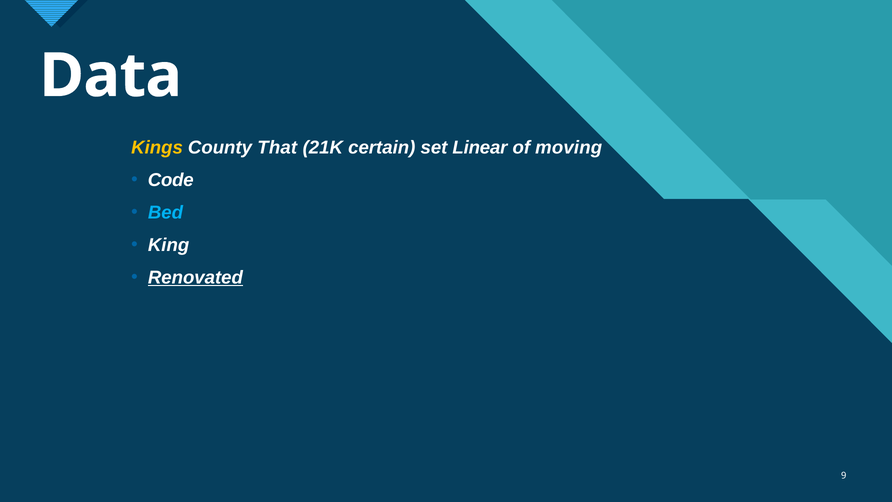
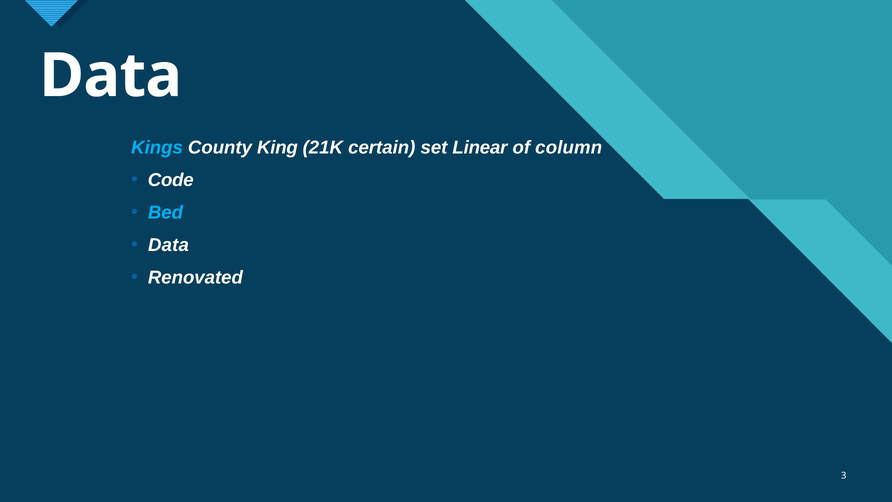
Kings colour: yellow -> light blue
That: That -> King
moving: moving -> column
King at (169, 245): King -> Data
Renovated underline: present -> none
9: 9 -> 3
